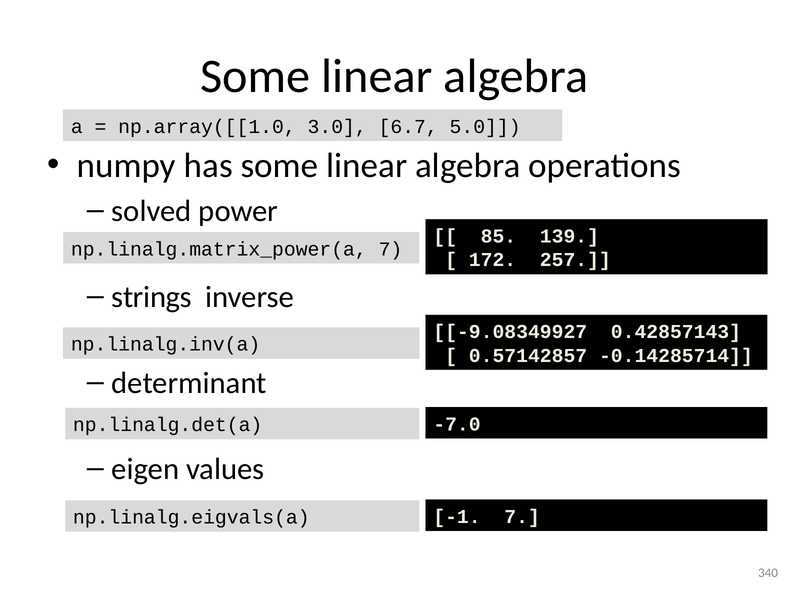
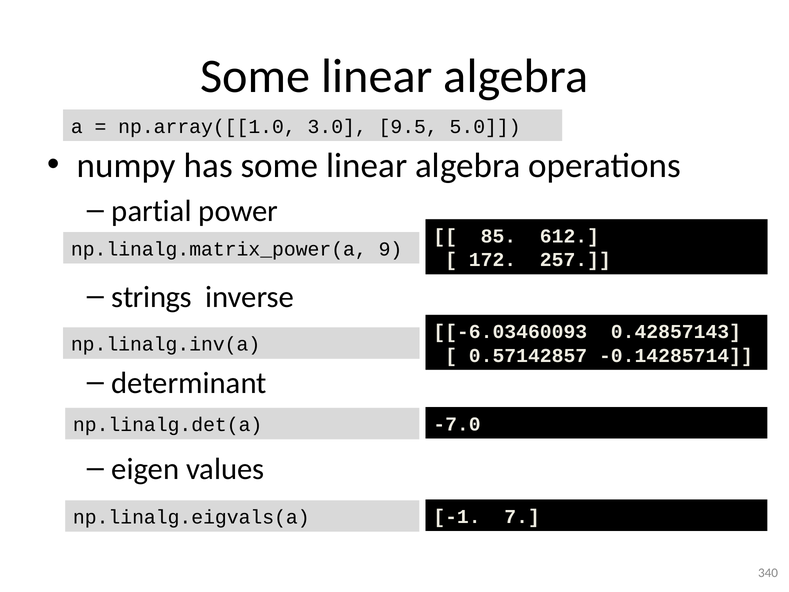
6.7: 6.7 -> 9.5
solved: solved -> partial
139: 139 -> 612
np.linalg.matrix_power(a 7: 7 -> 9
-9.08349927: -9.08349927 -> -6.03460093
